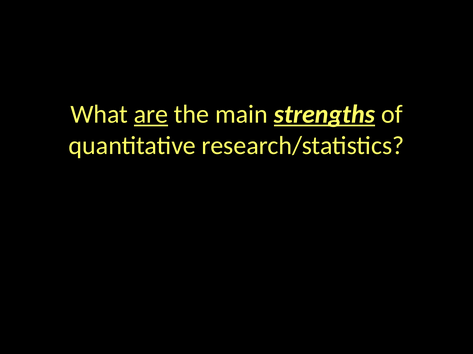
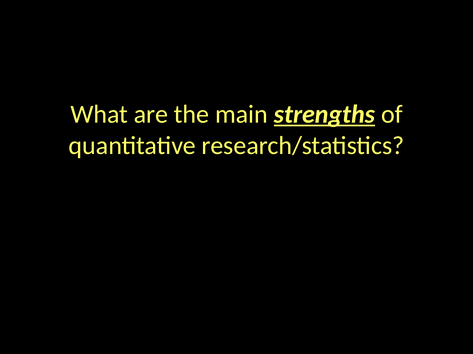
are underline: present -> none
